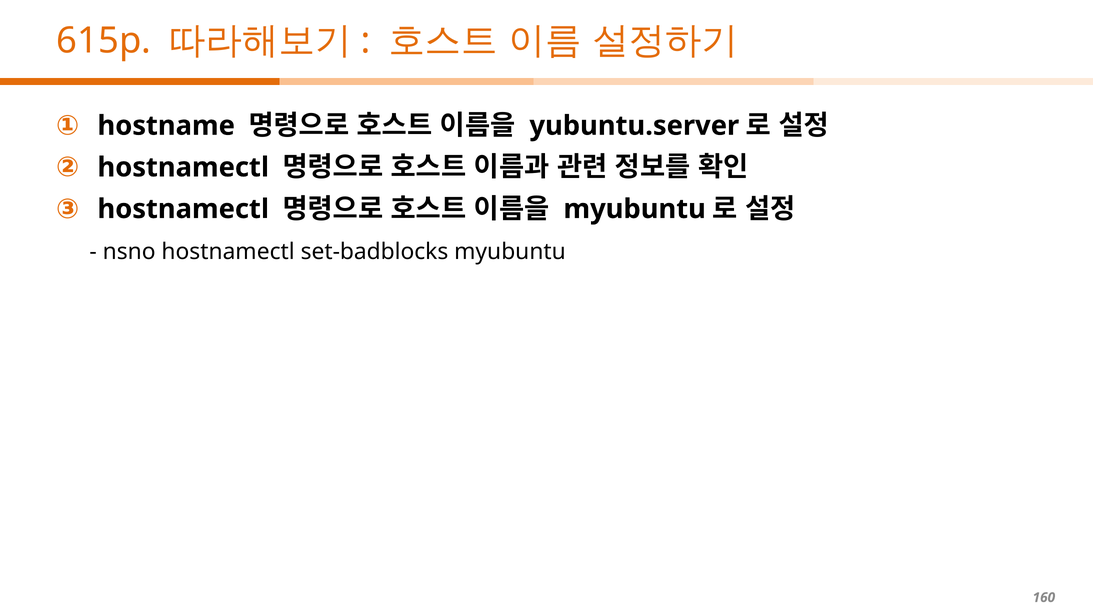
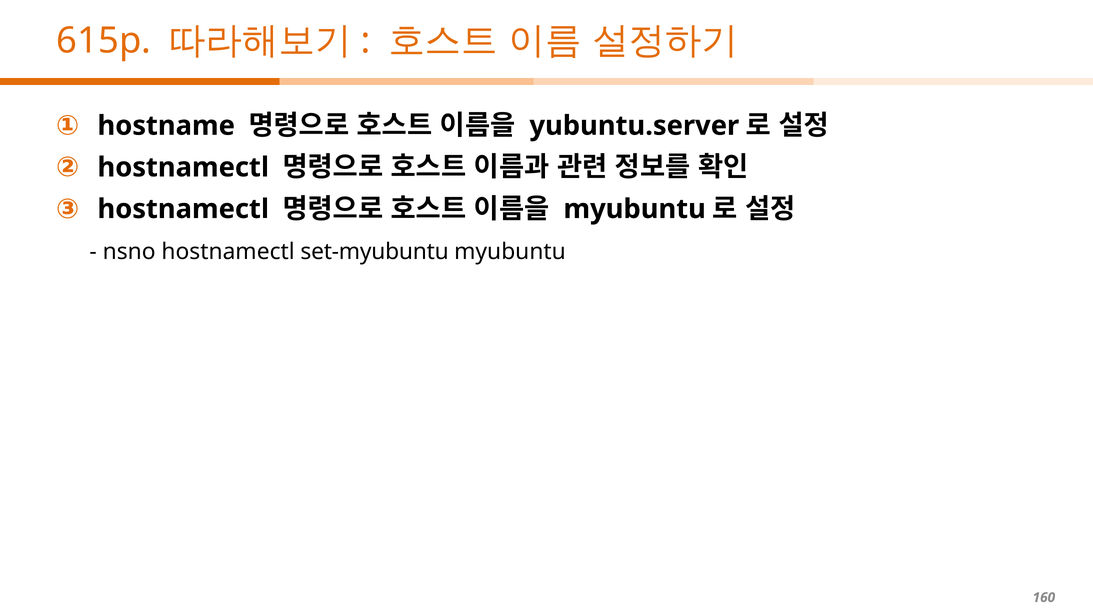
set-badblocks: set-badblocks -> set-myubuntu
